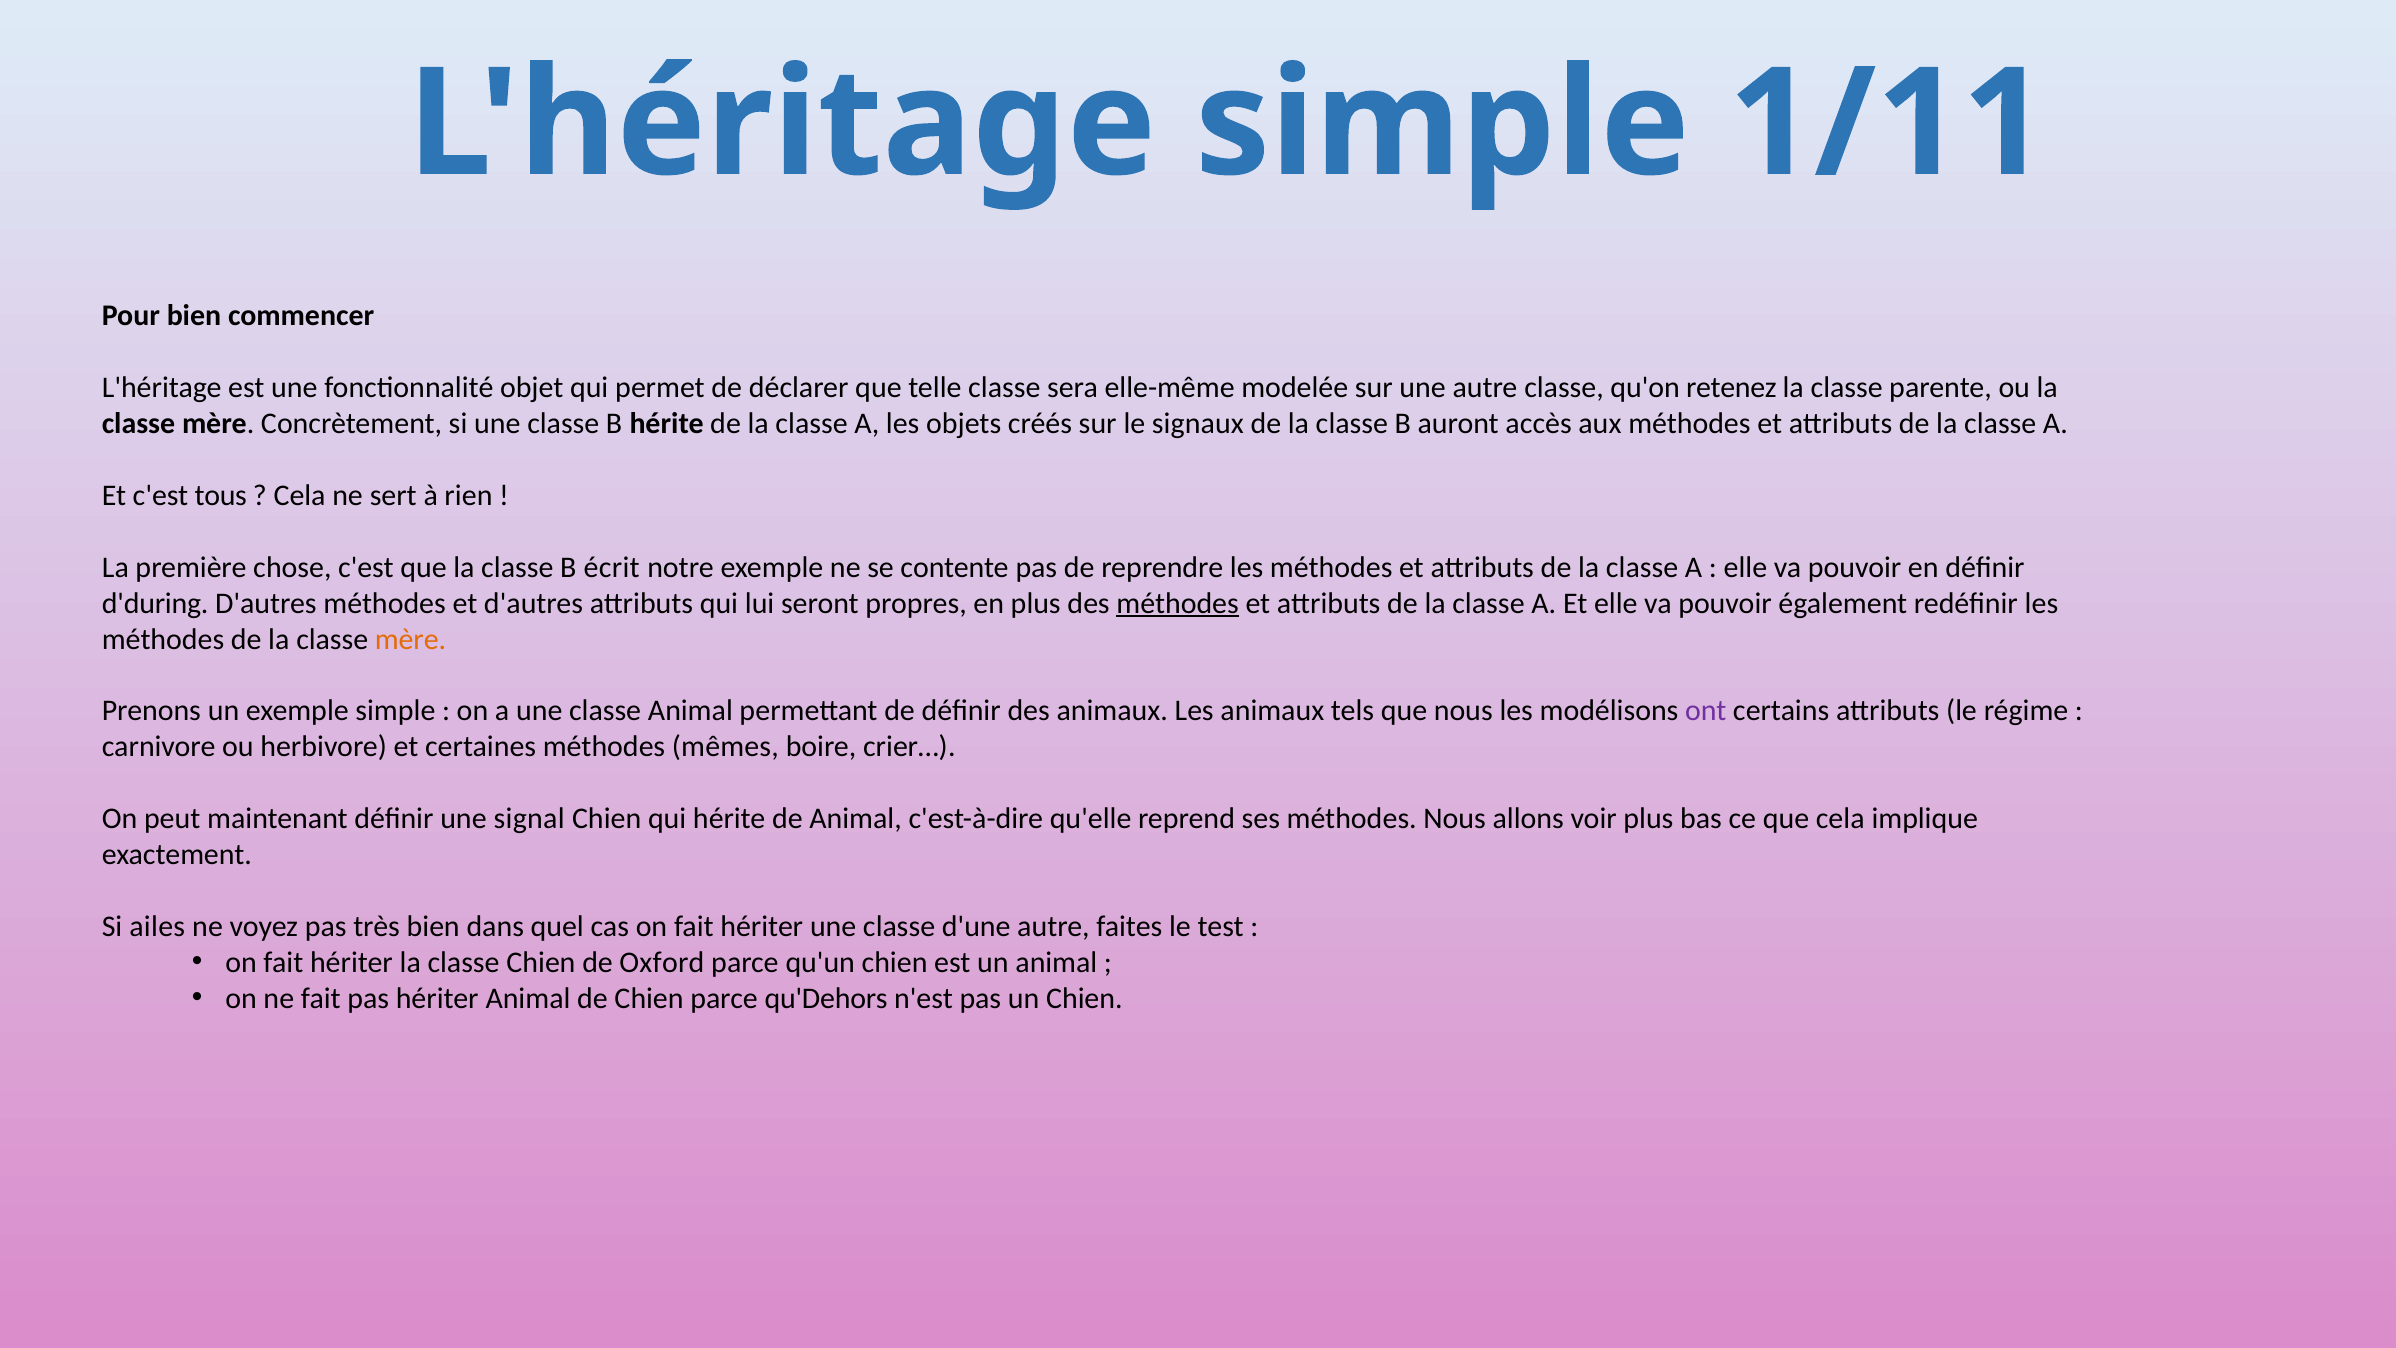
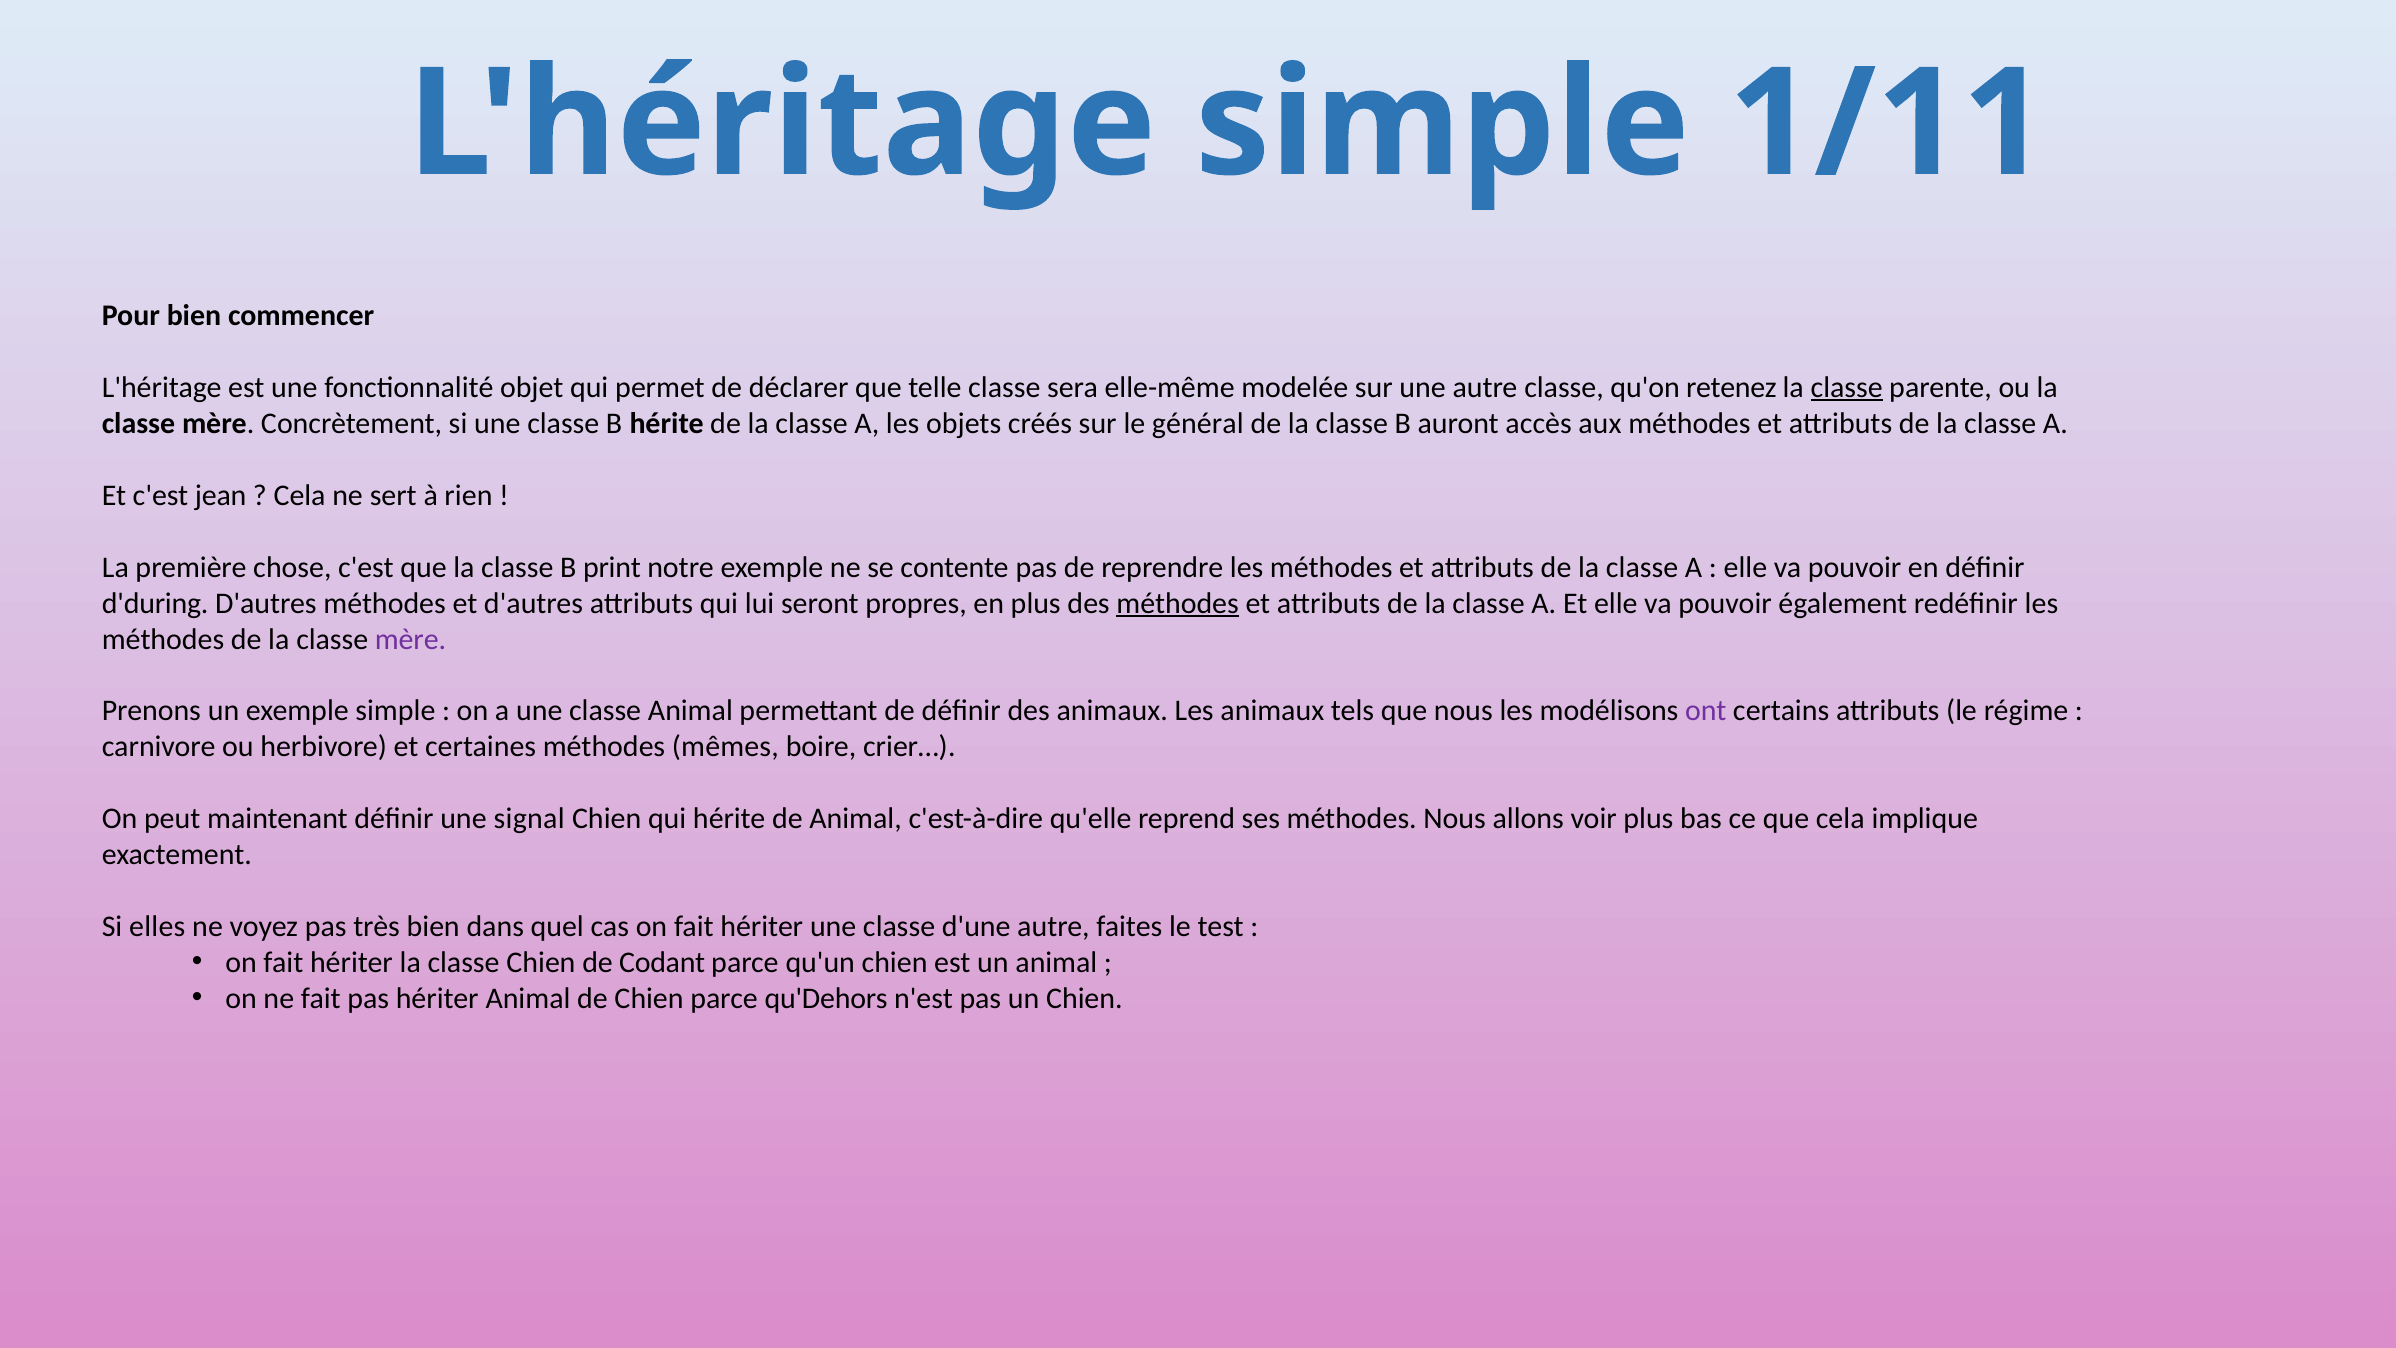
classe at (1847, 387) underline: none -> present
signaux: signaux -> général
tous: tous -> jean
écrit: écrit -> print
mère at (411, 639) colour: orange -> purple
ailes: ailes -> elles
Oxford: Oxford -> Codant
